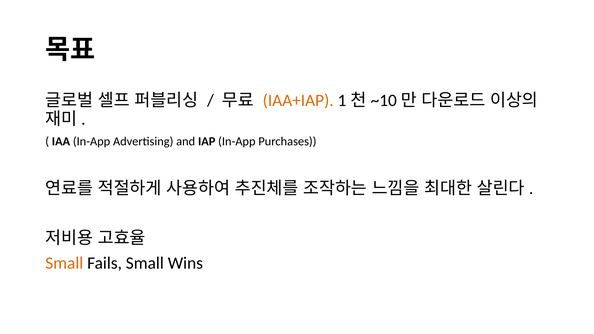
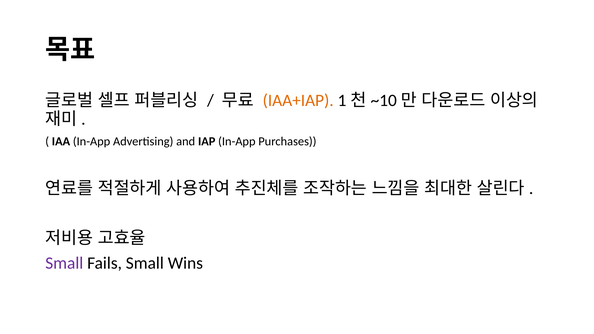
Small at (64, 263) colour: orange -> purple
